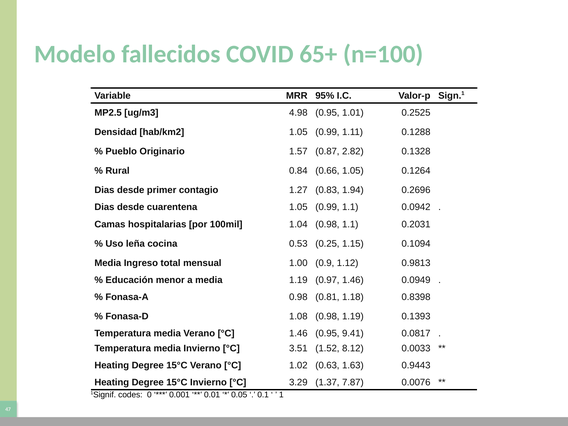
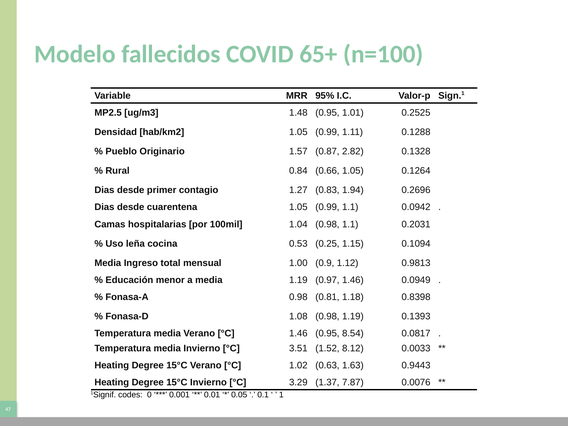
4.98: 4.98 -> 1.48
9.41: 9.41 -> 8.54
